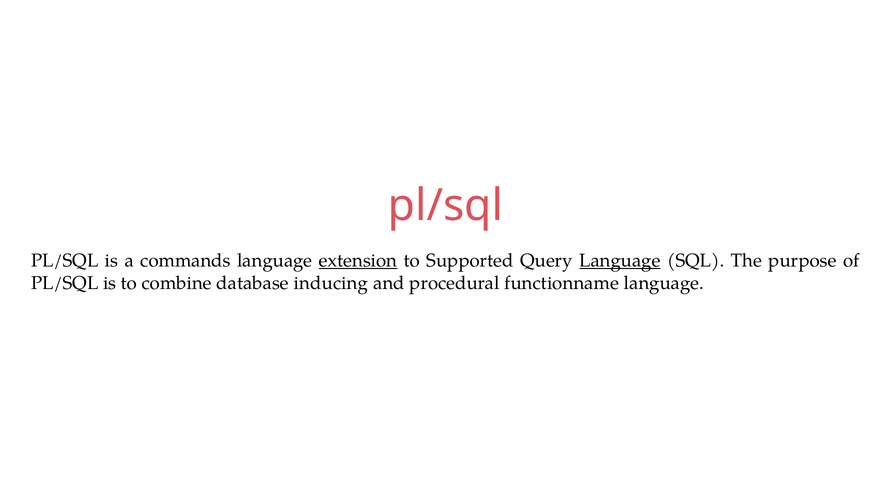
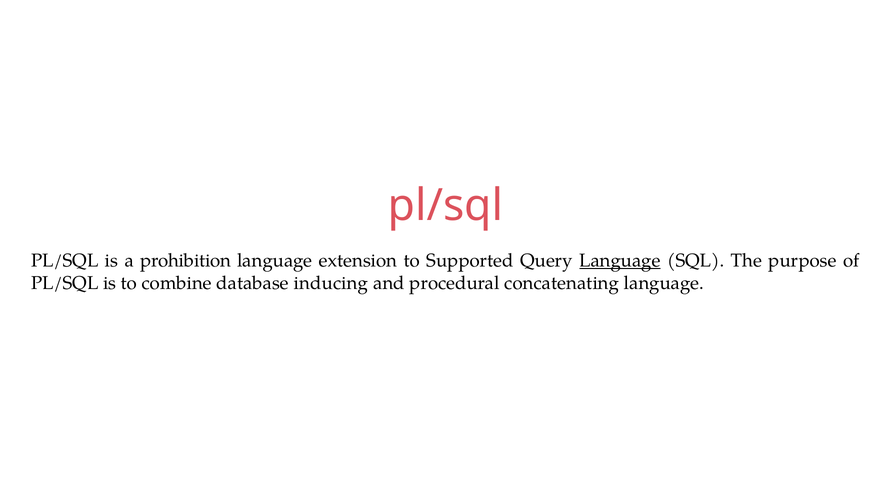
commands: commands -> prohibition
extension underline: present -> none
functionname: functionname -> concatenating
